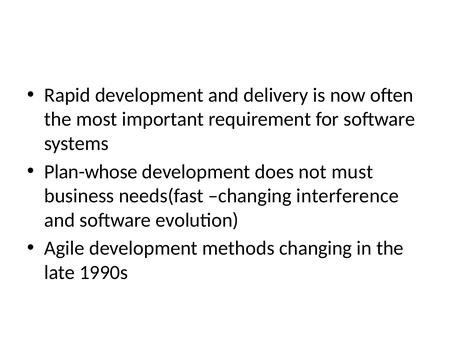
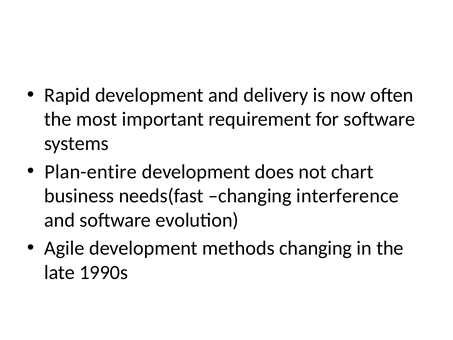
Plan-whose: Plan-whose -> Plan-entire
must: must -> chart
